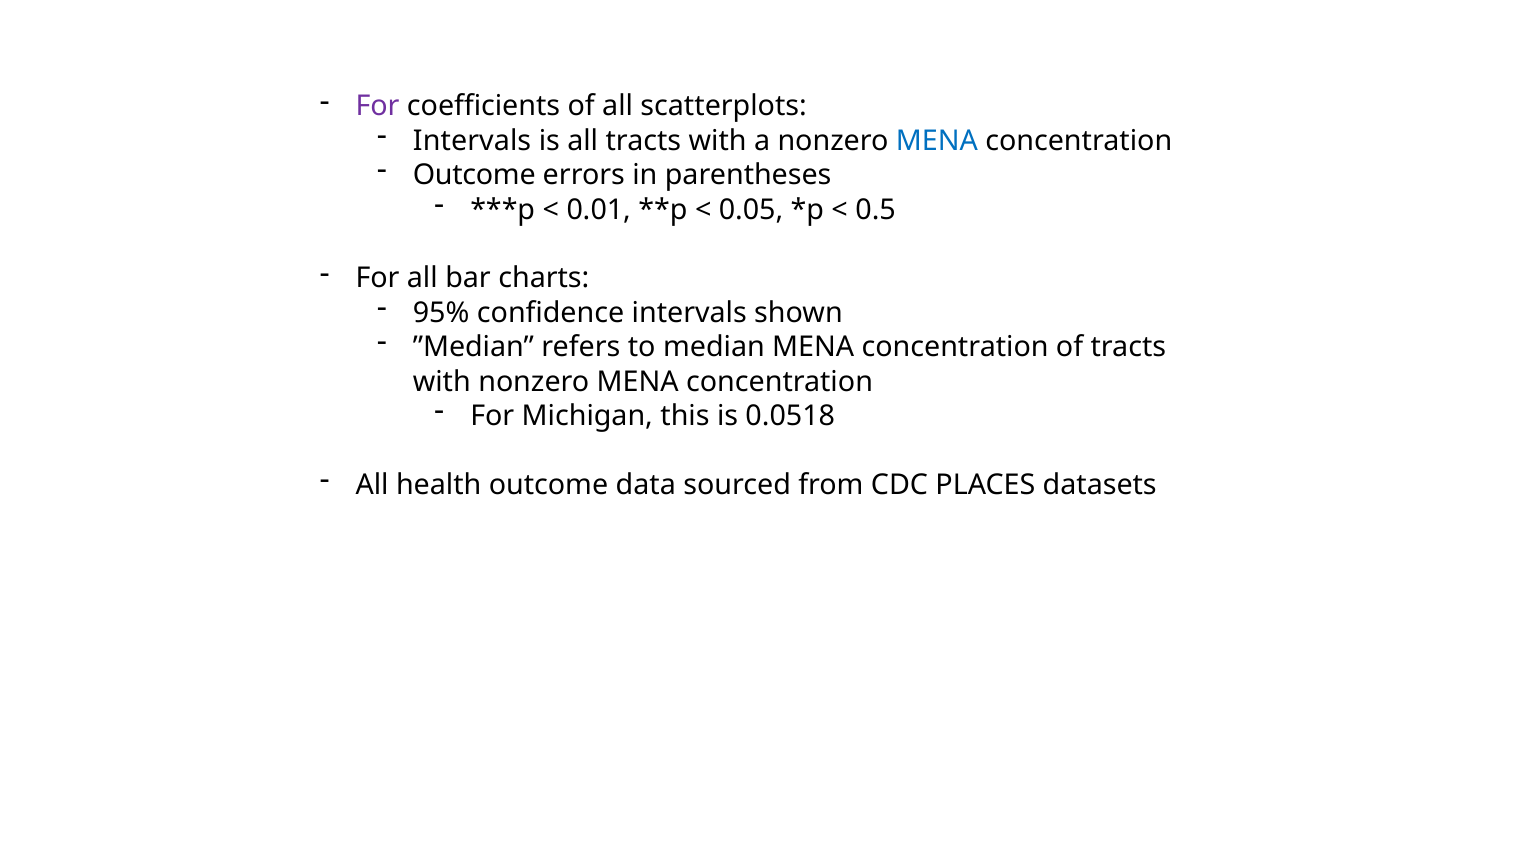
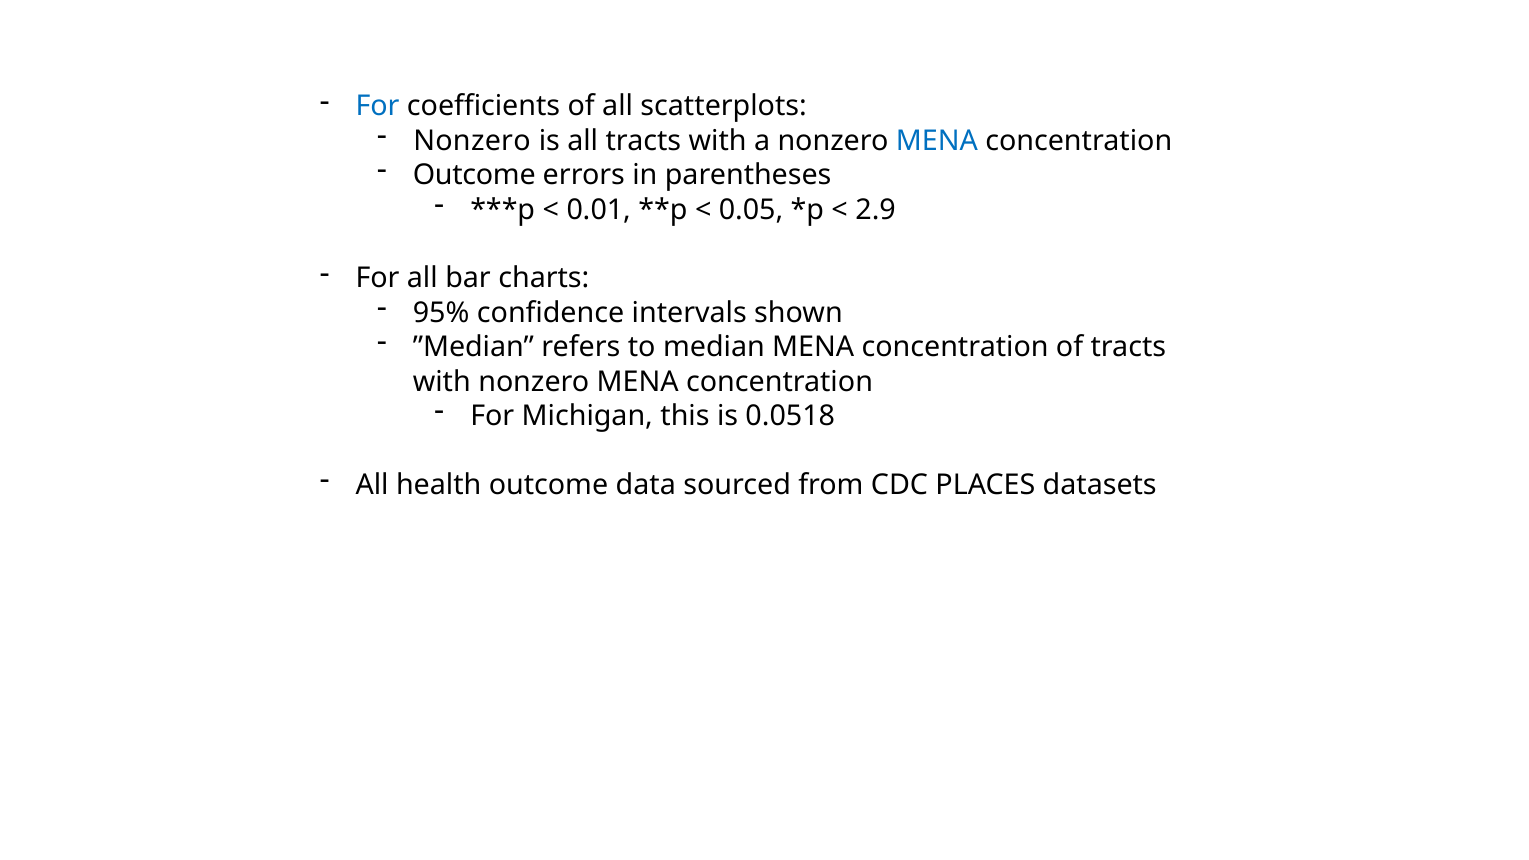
For at (378, 106) colour: purple -> blue
Intervals at (472, 141): Intervals -> Nonzero
0.5: 0.5 -> 2.9
